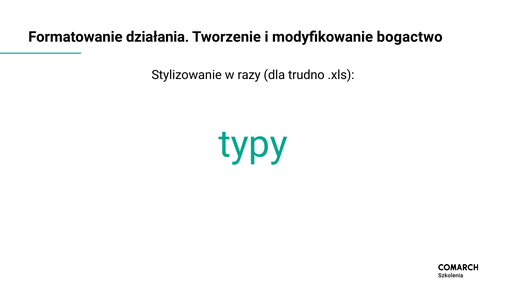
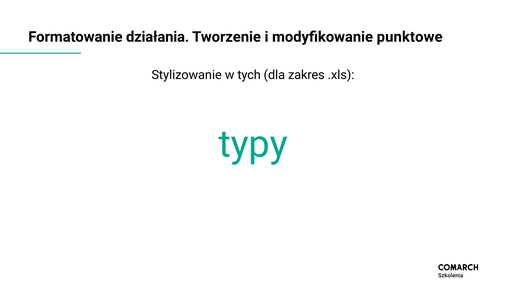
bogactwo: bogactwo -> punktowe
razy: razy -> tych
trudno: trudno -> zakres
